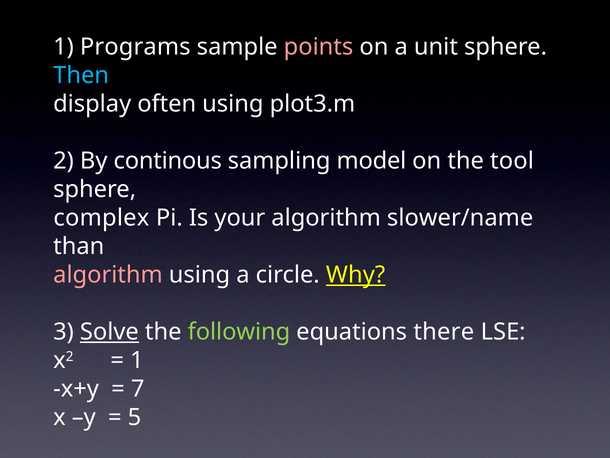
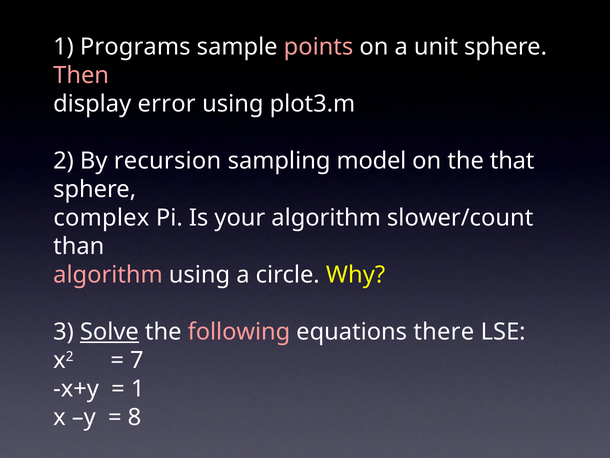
Then colour: light blue -> pink
often: often -> error
continous: continous -> recursion
tool: tool -> that
slower/name: slower/name -> slower/count
Why underline: present -> none
following colour: light green -> pink
1 at (137, 360): 1 -> 7
7 at (138, 389): 7 -> 1
5: 5 -> 8
